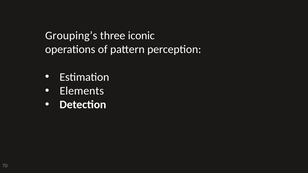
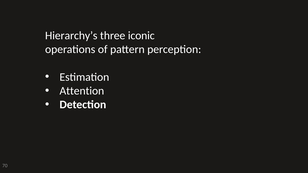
Grouping’s: Grouping’s -> Hierarchy’s
Elements: Elements -> Attention
